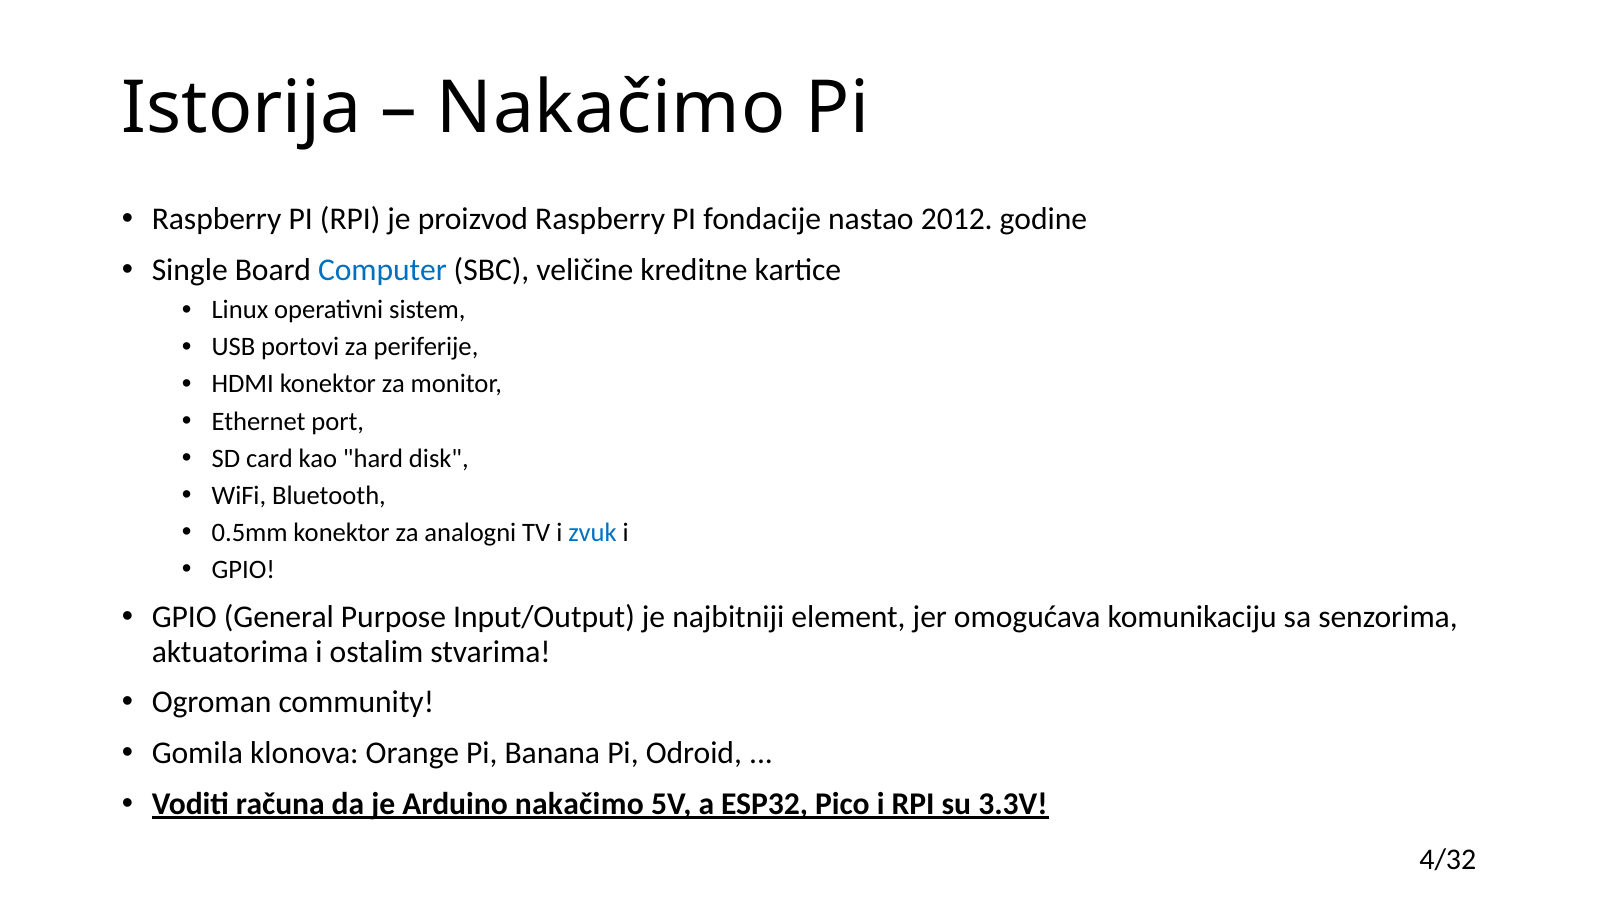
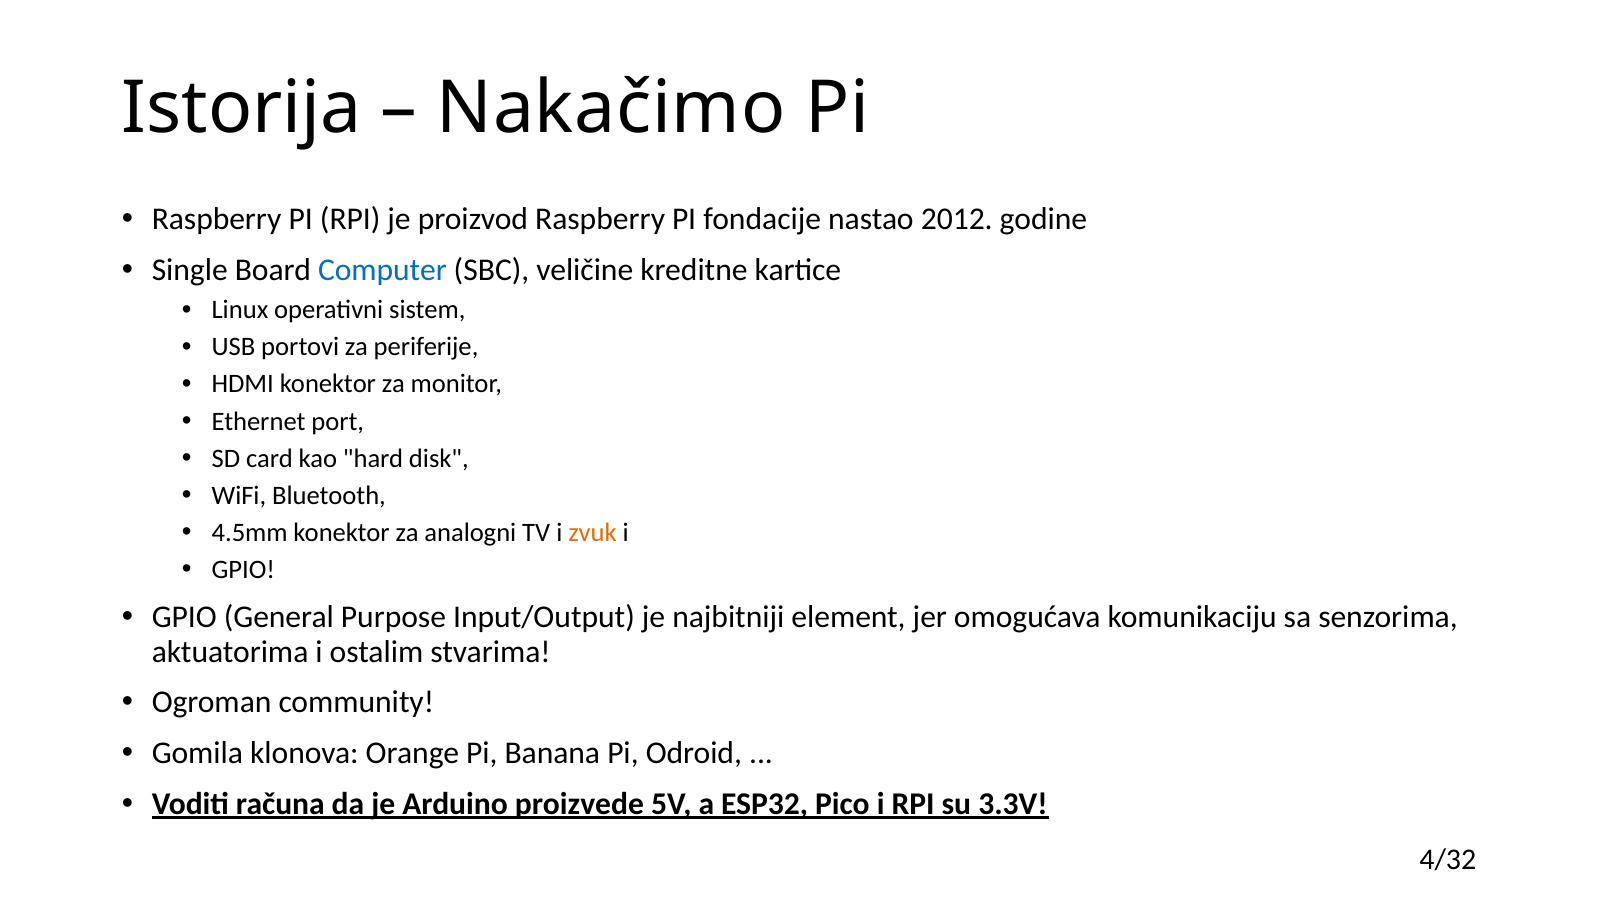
0.5mm: 0.5mm -> 4.5mm
zvuk colour: blue -> orange
Arduino nakačimo: nakačimo -> proizvede
